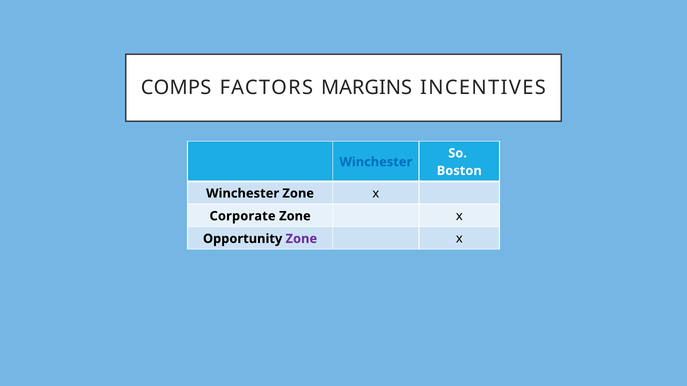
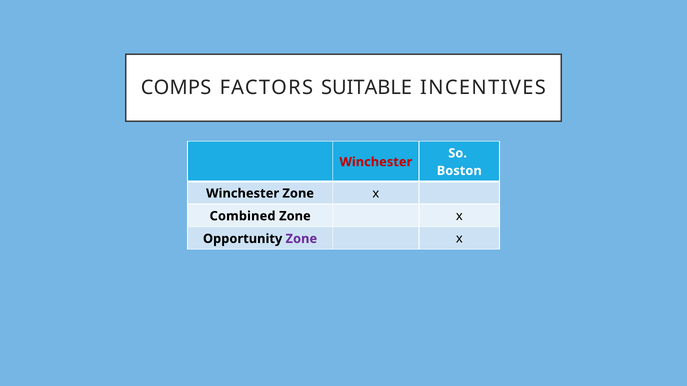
MARGINS: MARGINS -> SUITABLE
Winchester at (376, 162) colour: blue -> red
Corporate: Corporate -> Combined
